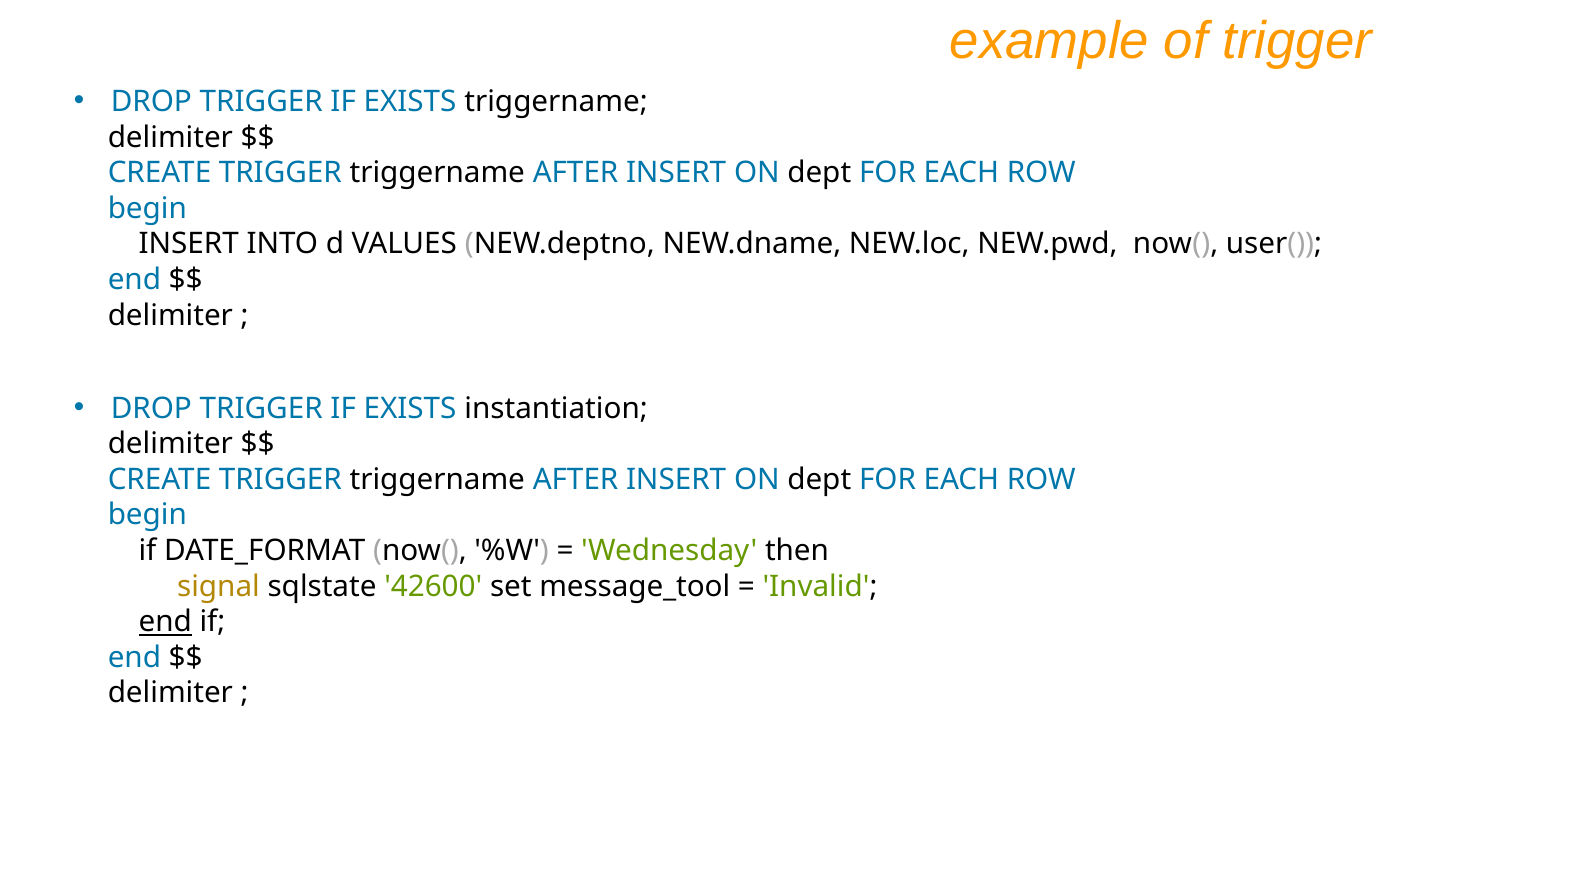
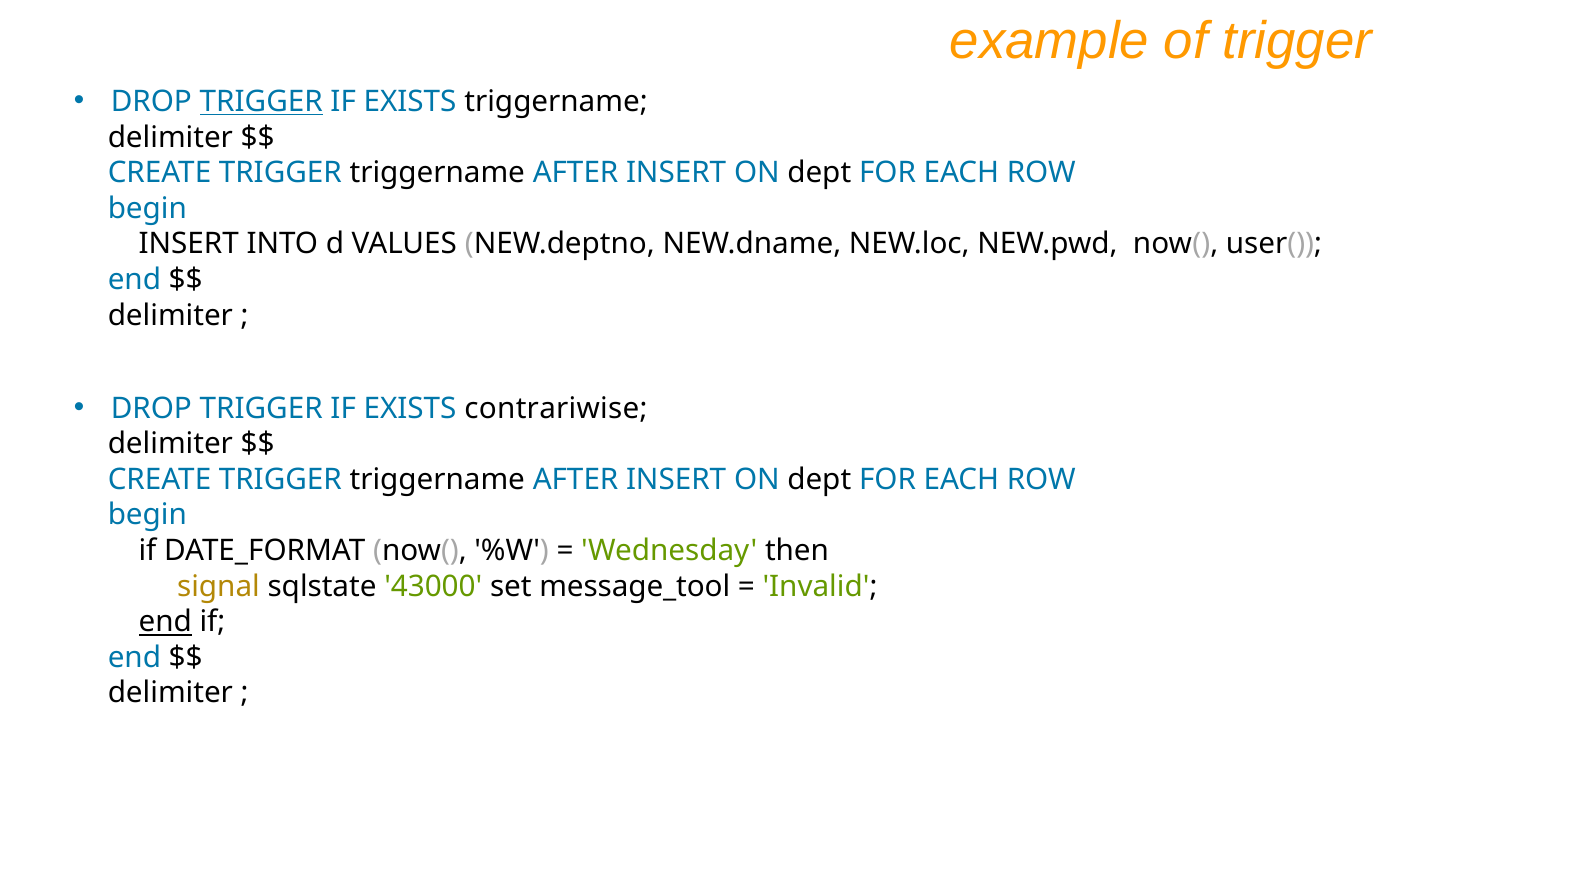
TRIGGER at (261, 102) underline: none -> present
instantiation: instantiation -> contrariwise
42600: 42600 -> 43000
